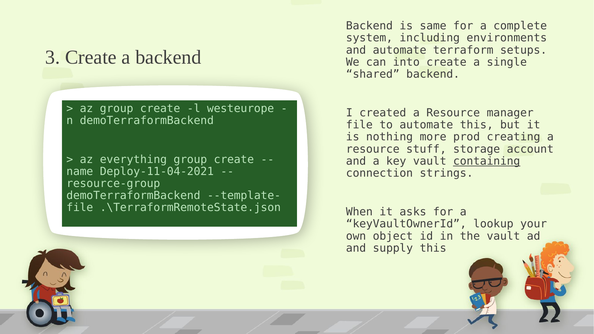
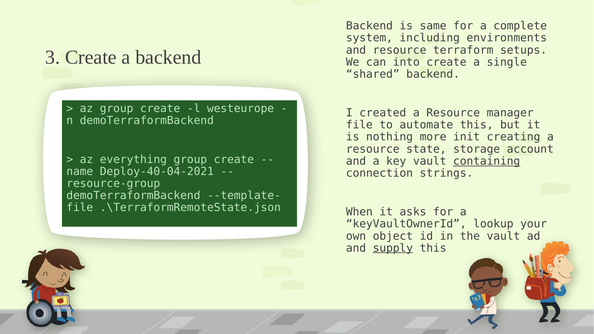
and automate: automate -> resource
prod: prod -> init
stuff: stuff -> state
Deploy-11-04-2021: Deploy-11-04-2021 -> Deploy-40-04-2021
supply underline: none -> present
